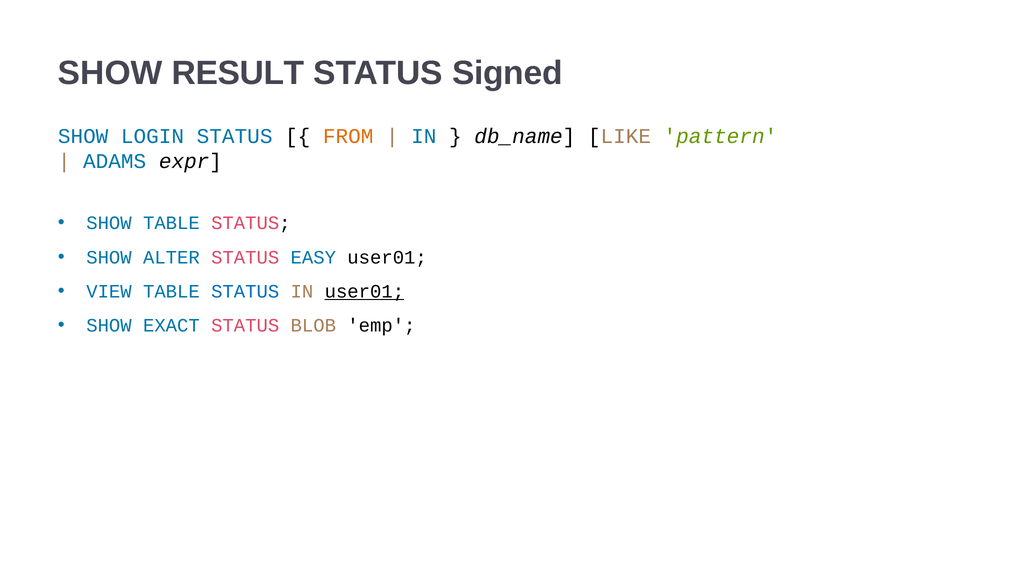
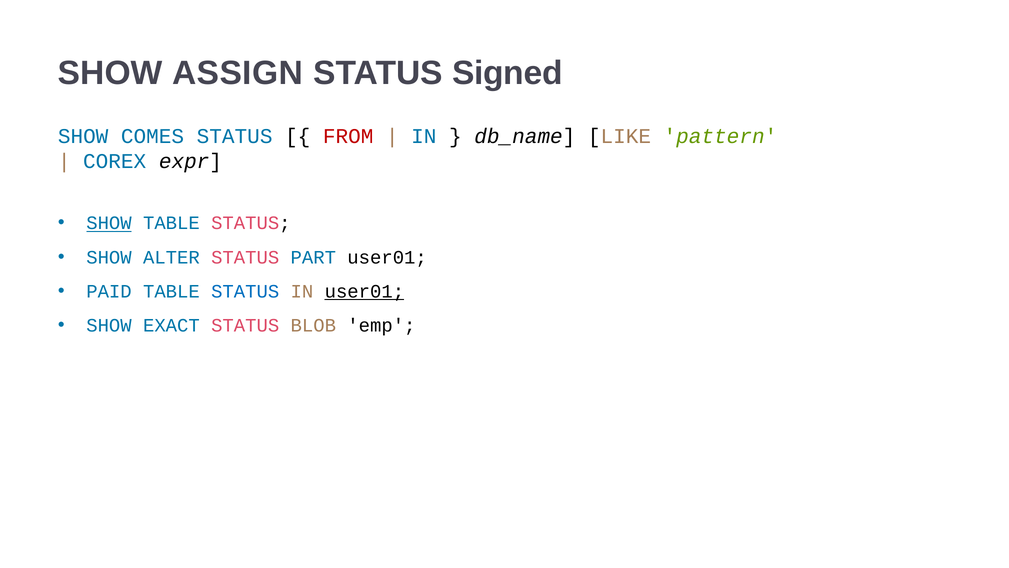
RESULT: RESULT -> ASSIGN
LOGIN: LOGIN -> COMES
FROM colour: orange -> red
ADAMS: ADAMS -> COREX
SHOW at (109, 223) underline: none -> present
EASY: EASY -> PART
VIEW: VIEW -> PAID
